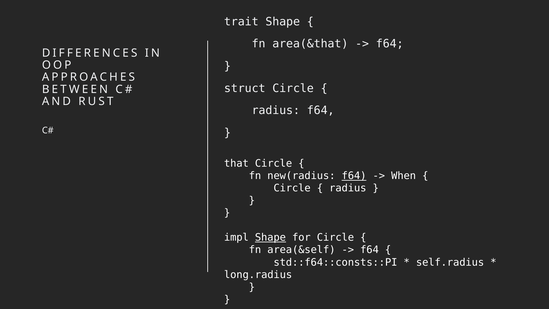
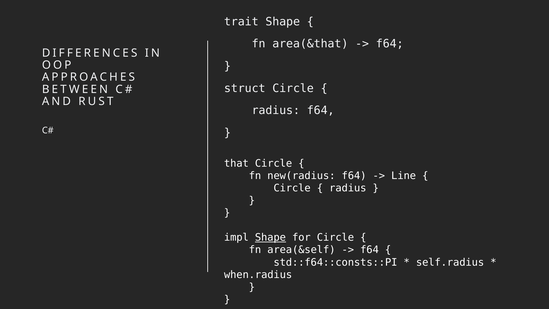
f64 at (354, 176) underline: present -> none
When: When -> Line
long.radius: long.radius -> when.radius
